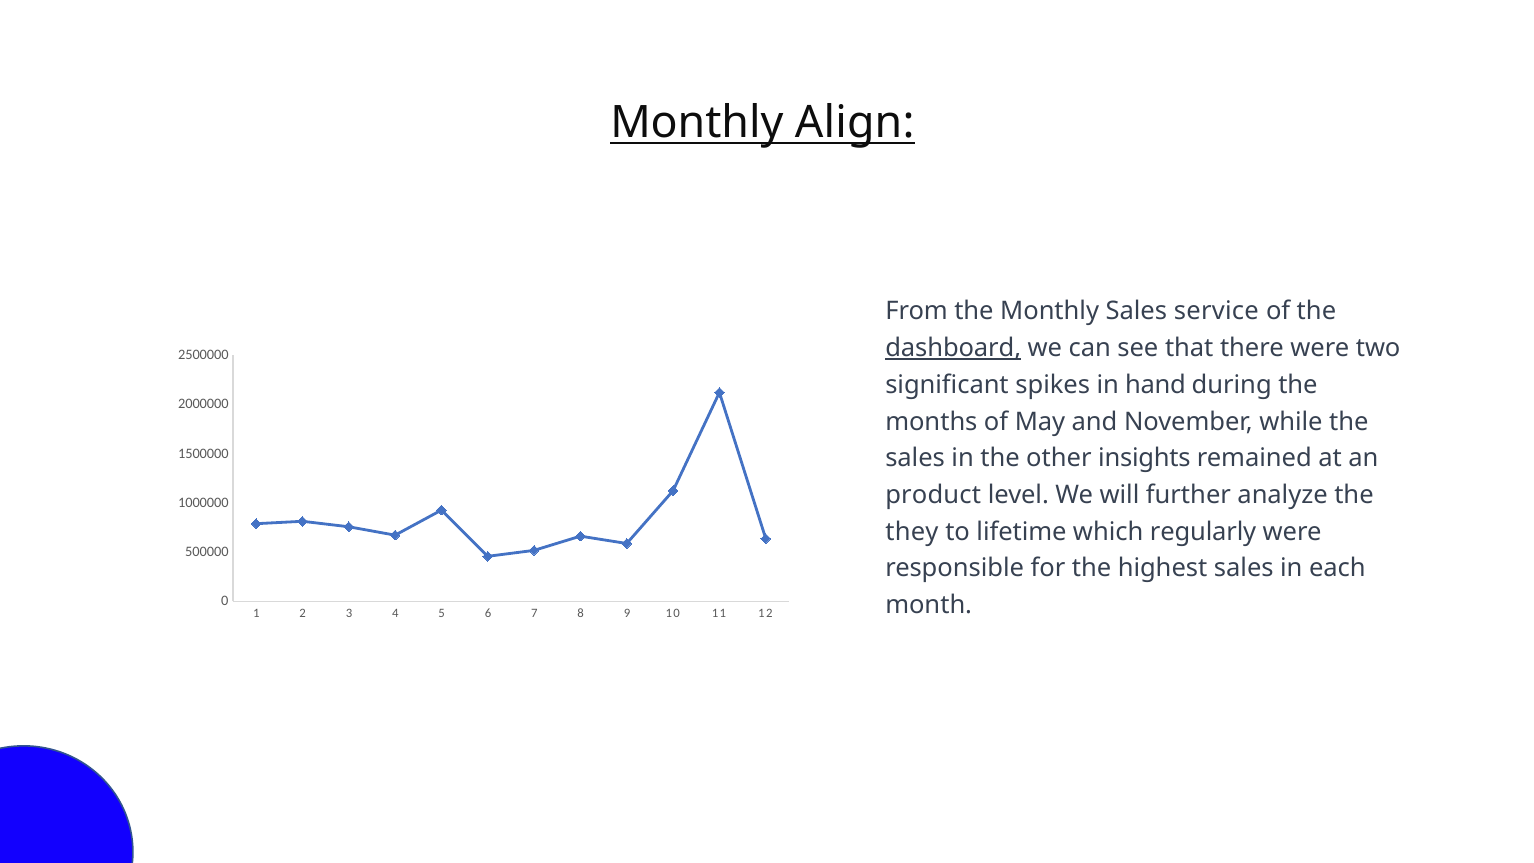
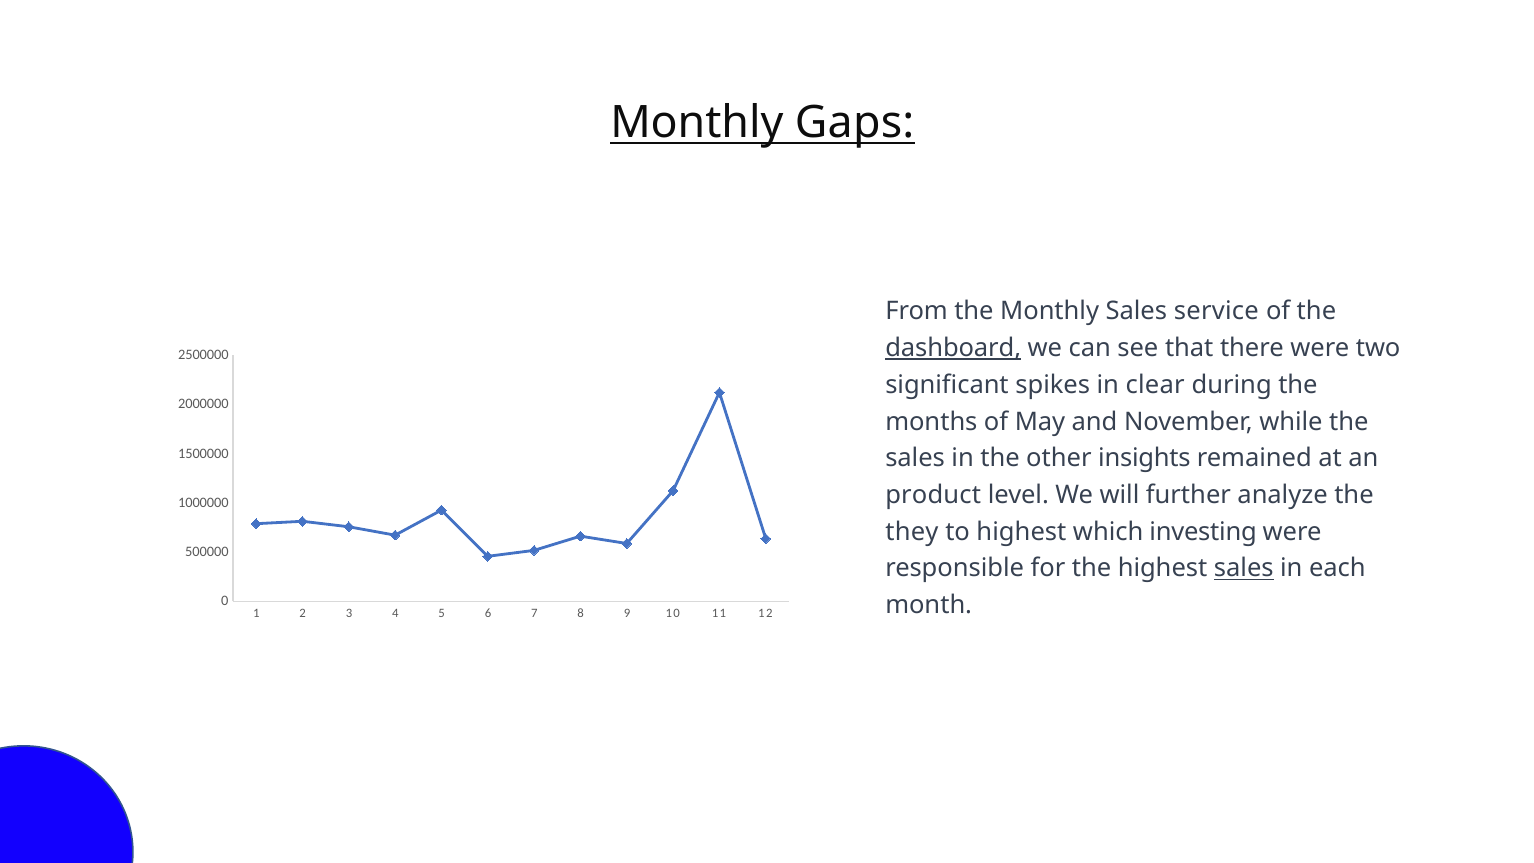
Align: Align -> Gaps
hand: hand -> clear
to lifetime: lifetime -> highest
regularly: regularly -> investing
sales at (1244, 568) underline: none -> present
